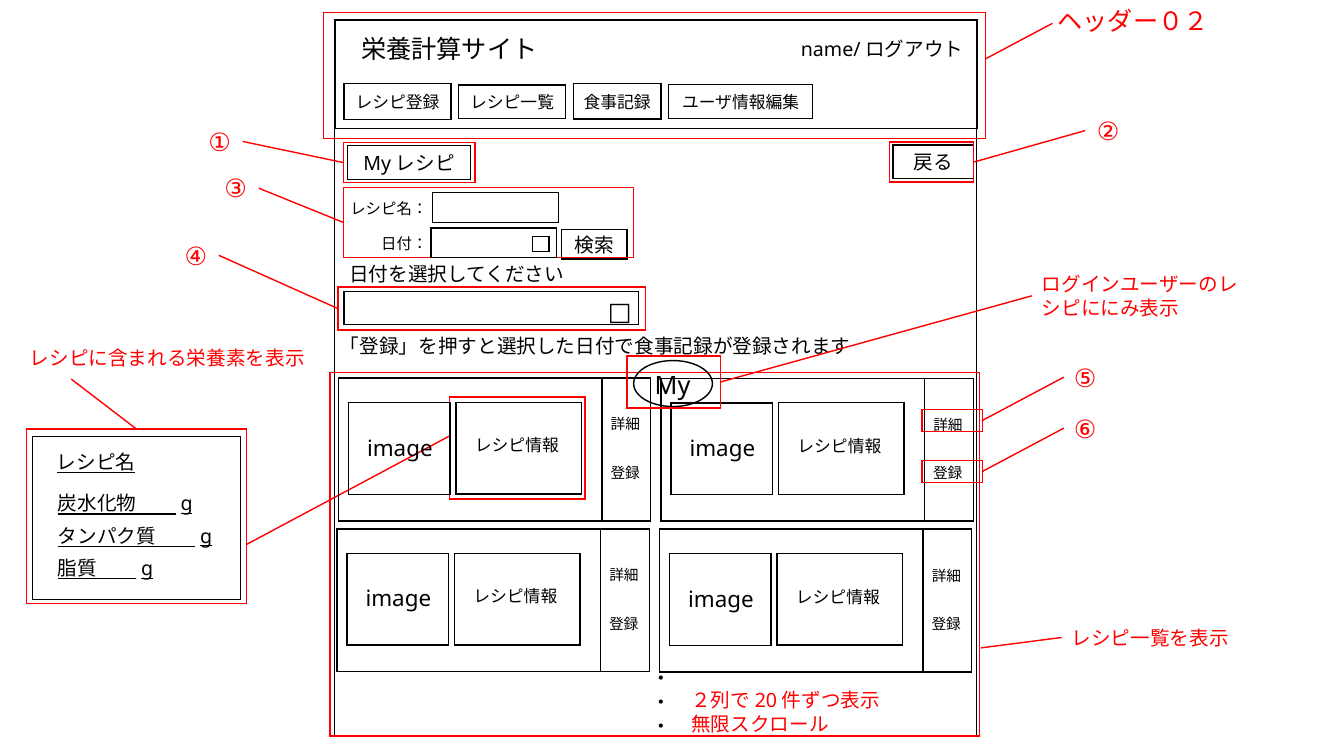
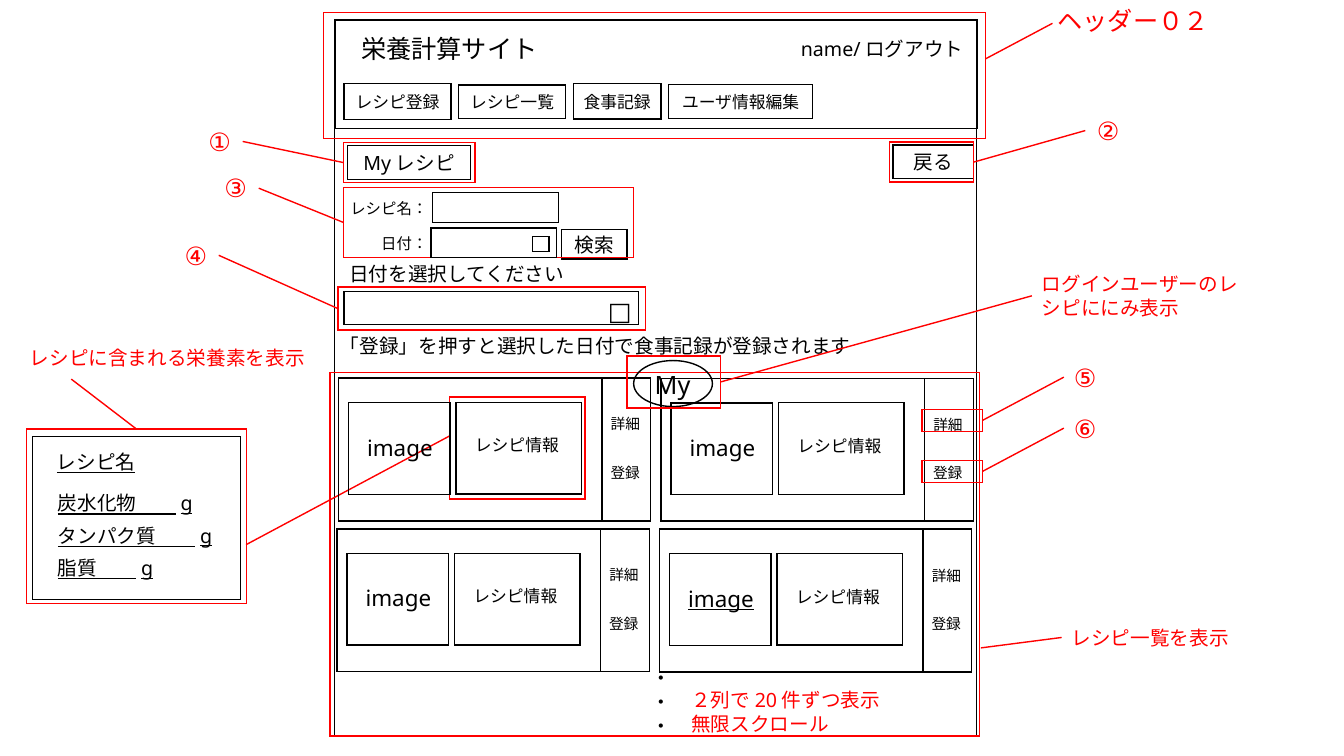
image at (721, 600) underline: none -> present
